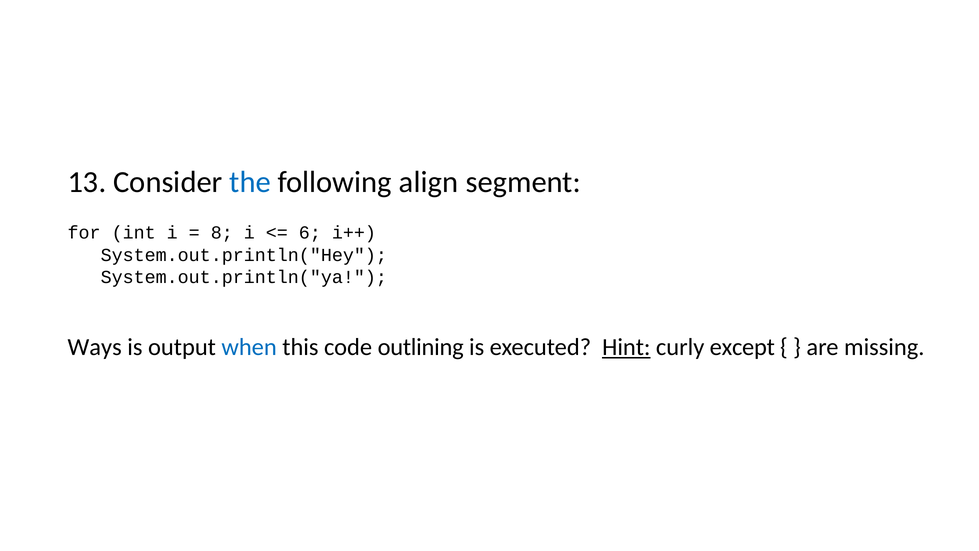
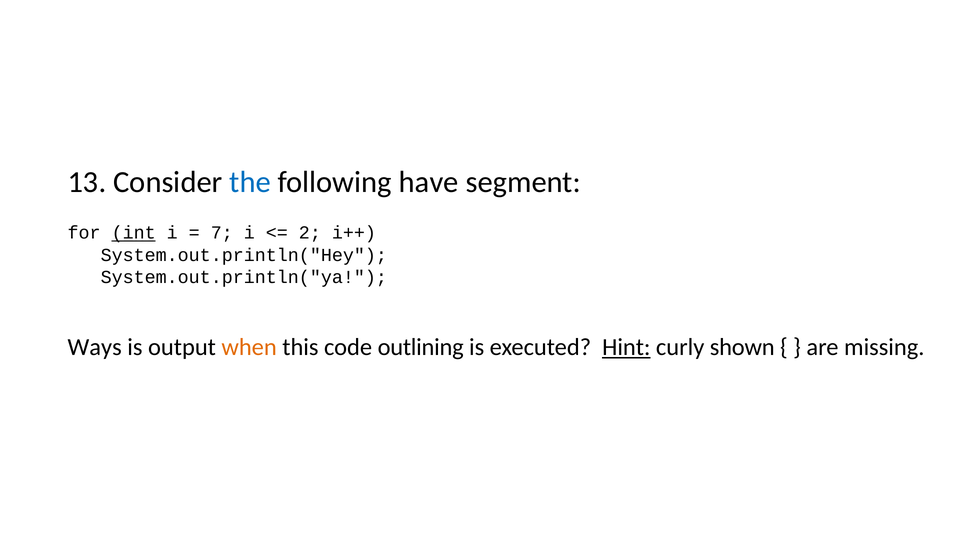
align: align -> have
int underline: none -> present
8: 8 -> 7
6: 6 -> 2
when colour: blue -> orange
except: except -> shown
